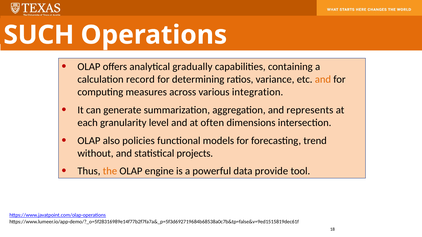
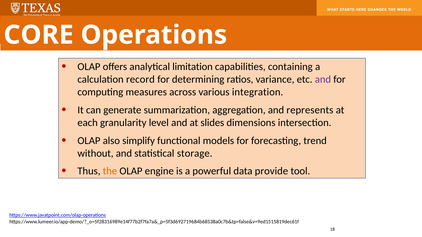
SUCH: SUCH -> CORE
gradually: gradually -> limitation
and at (323, 80) colour: orange -> purple
often: often -> slides
policies: policies -> simplify
projects: projects -> storage
